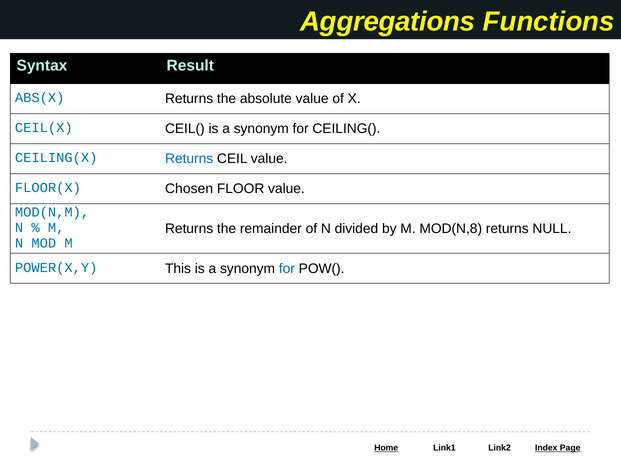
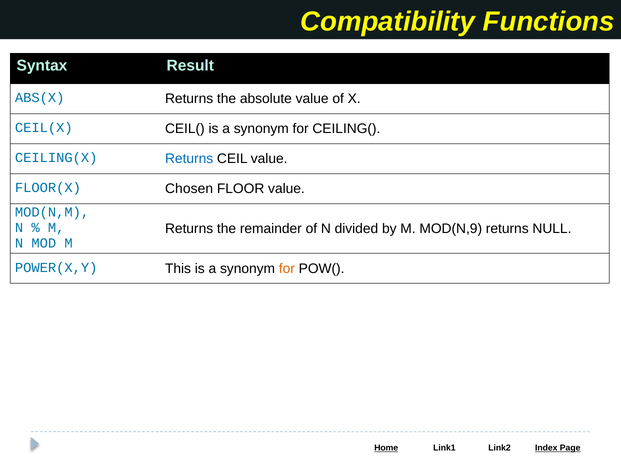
Aggregations: Aggregations -> Compatibility
MOD(N,8: MOD(N,8 -> MOD(N,9
for at (287, 268) colour: blue -> orange
